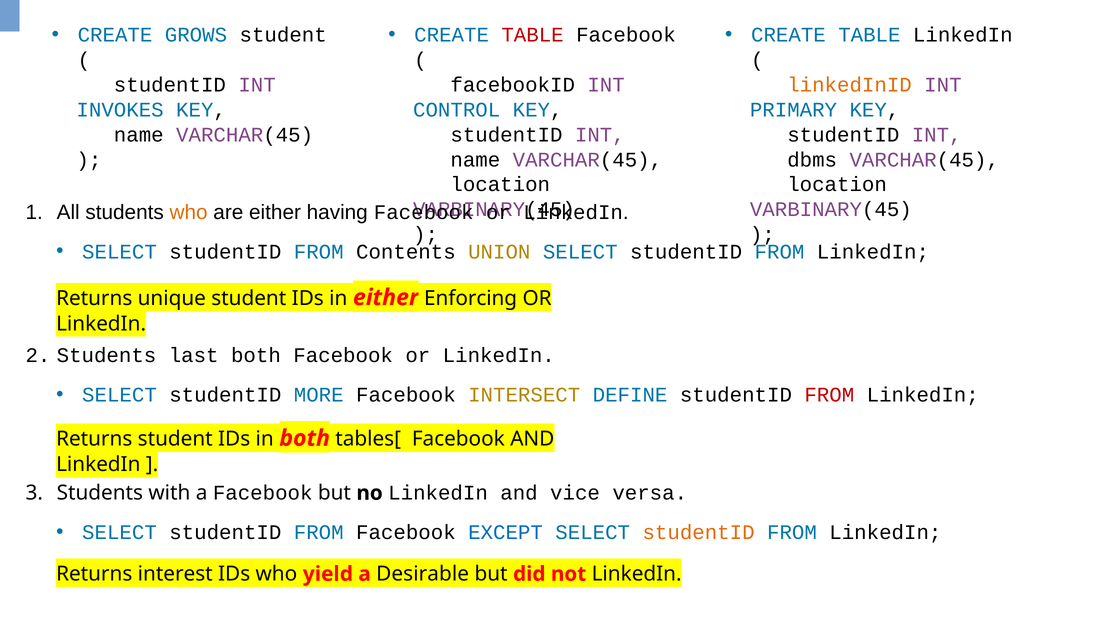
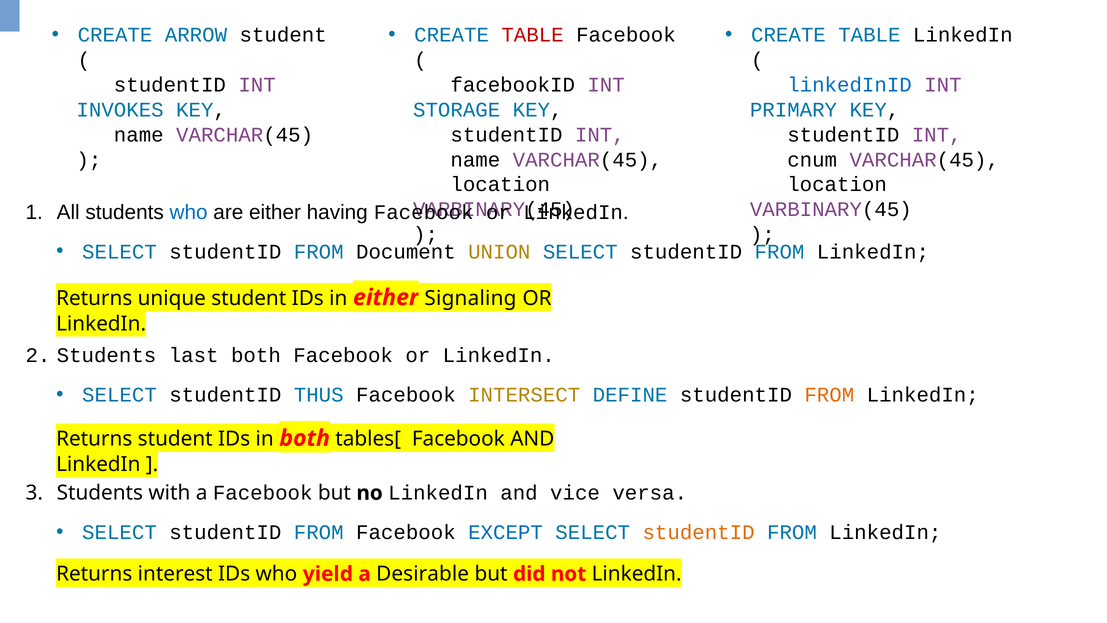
GROWS: GROWS -> ARROW
linkedInID colour: orange -> blue
CONTROL: CONTROL -> STORAGE
dbms: dbms -> cnum
who at (189, 212) colour: orange -> blue
Contents: Contents -> Document
Enforcing: Enforcing -> Signaling
MORE: MORE -> THUS
FROM at (829, 395) colour: red -> orange
